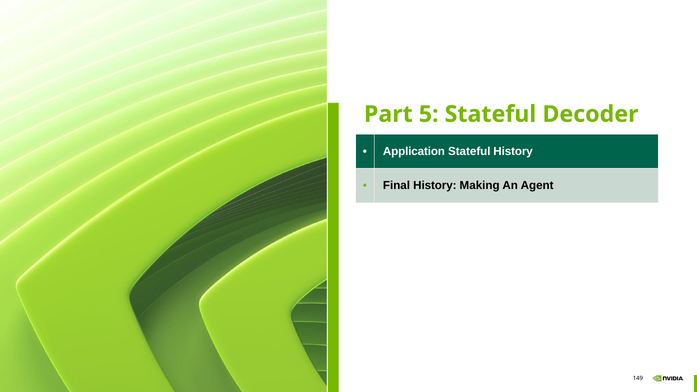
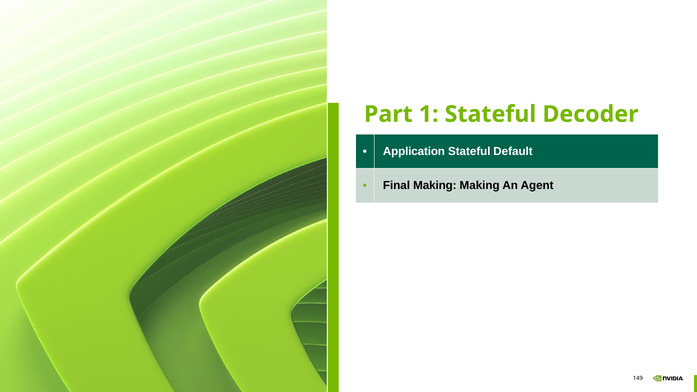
5: 5 -> 1
Stateful History: History -> Default
Final History: History -> Making
